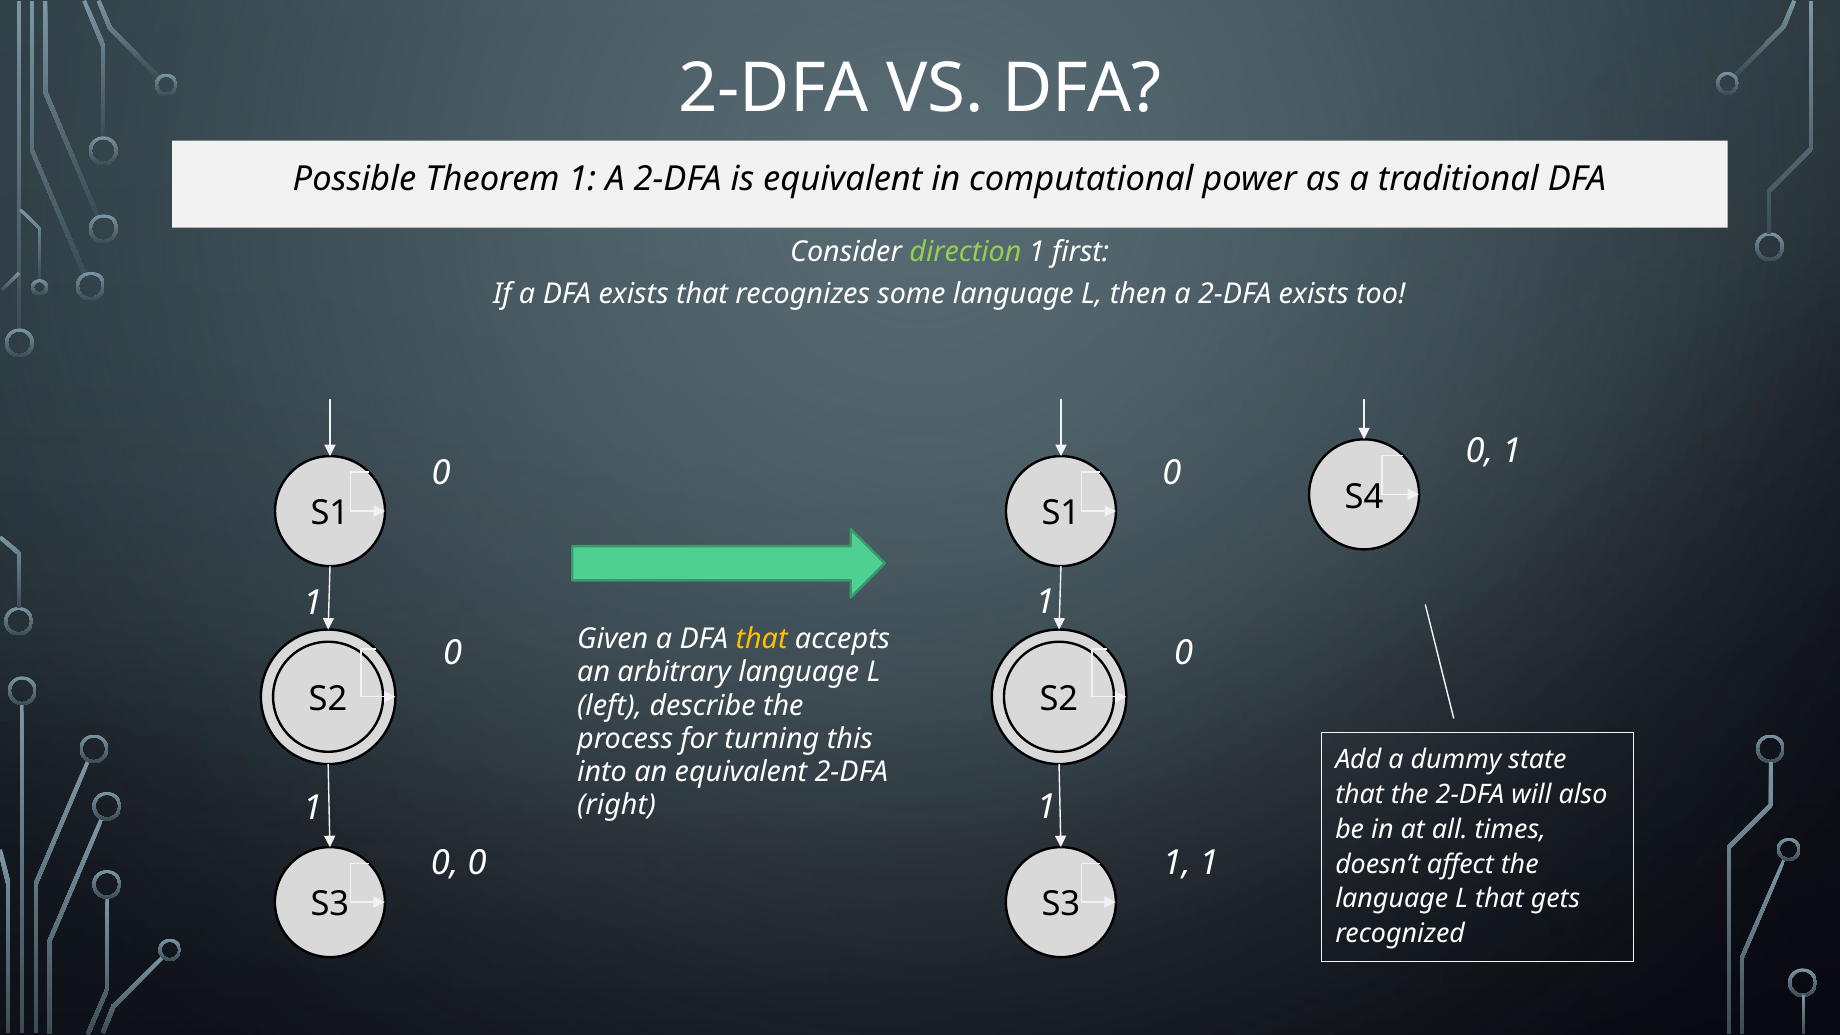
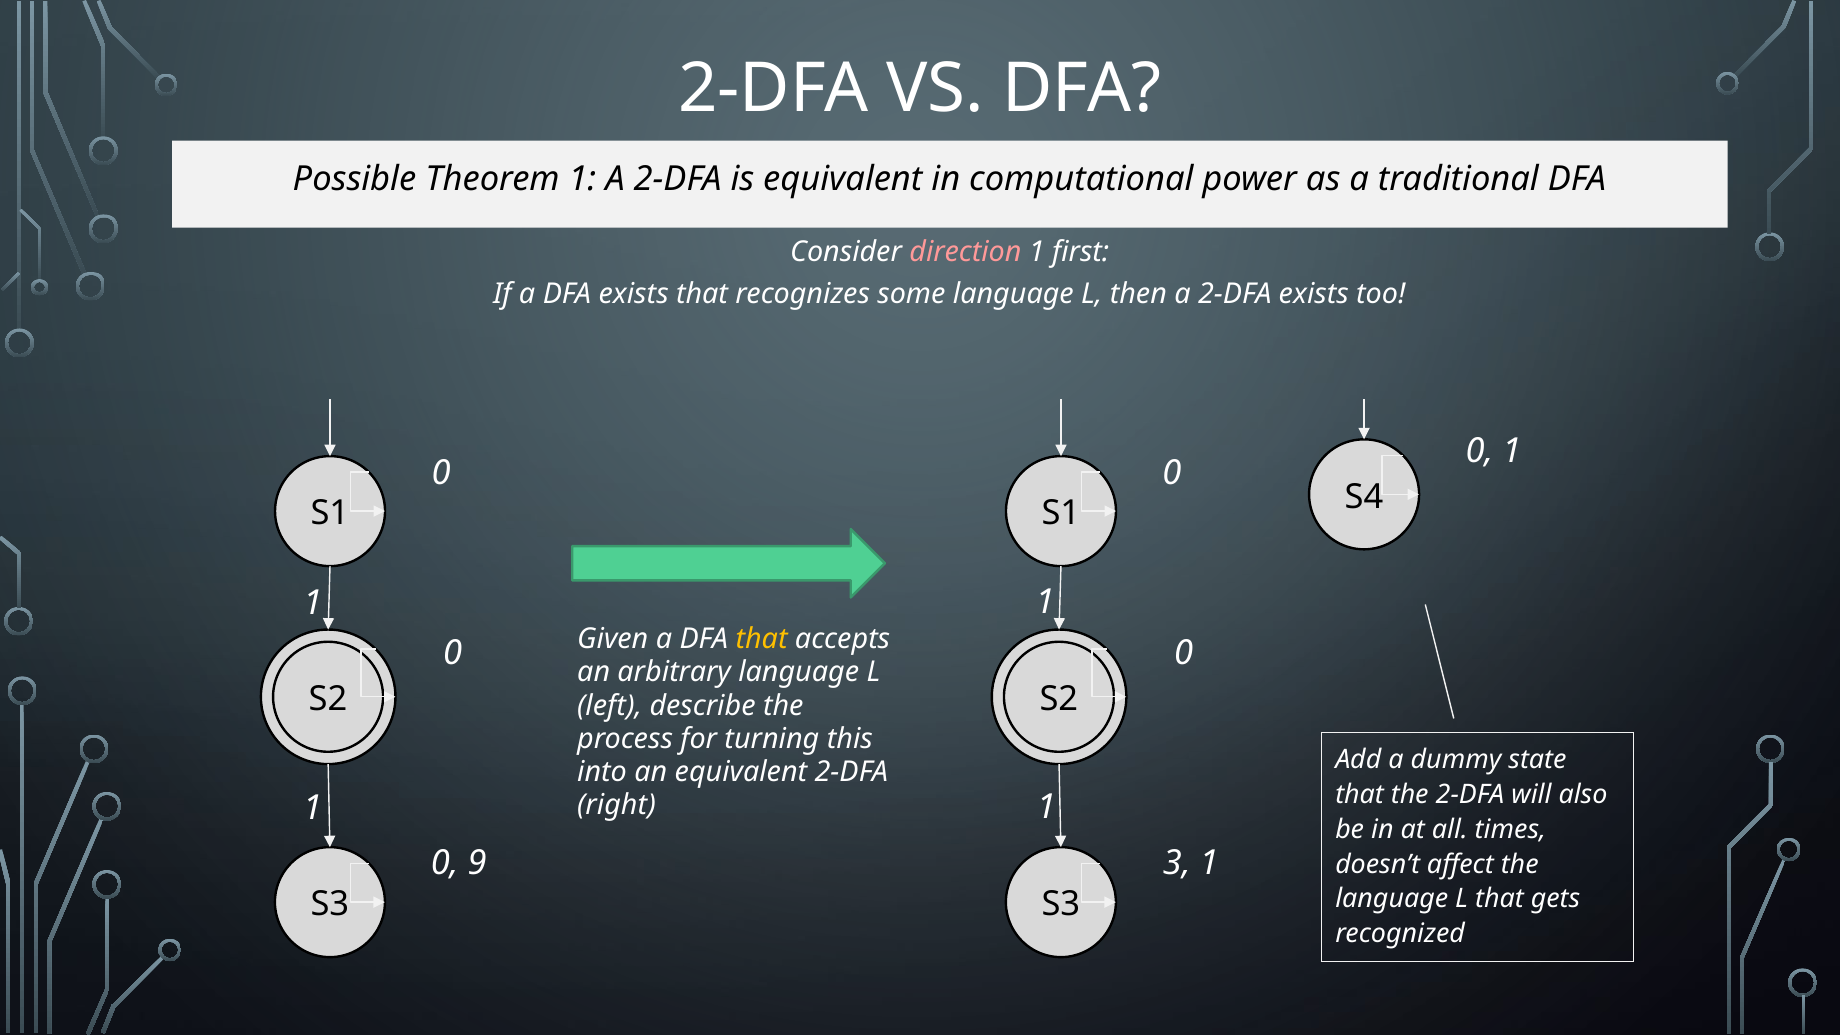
direction colour: light green -> pink
0 0: 0 -> 9
1 at (1177, 863): 1 -> 3
